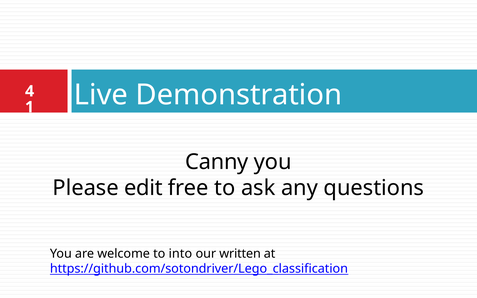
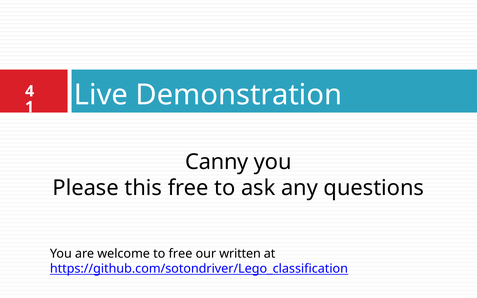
edit: edit -> this
to into: into -> free
